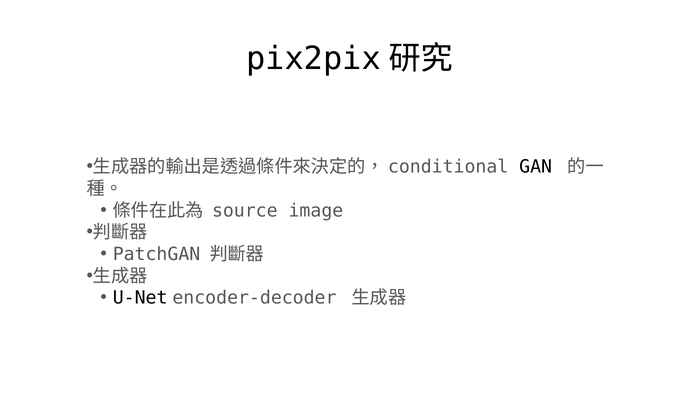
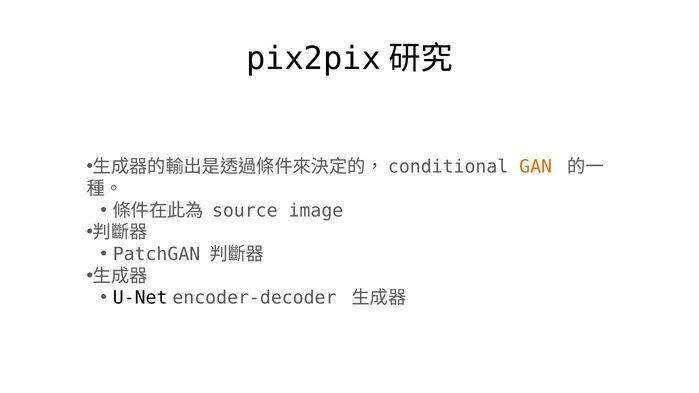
GAN colour: black -> orange
